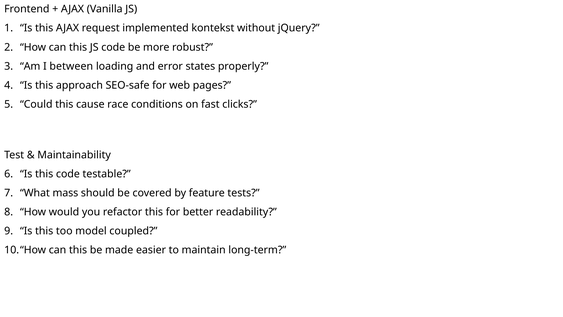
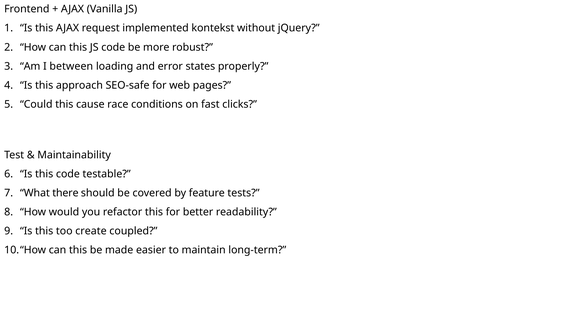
mass: mass -> there
model: model -> create
